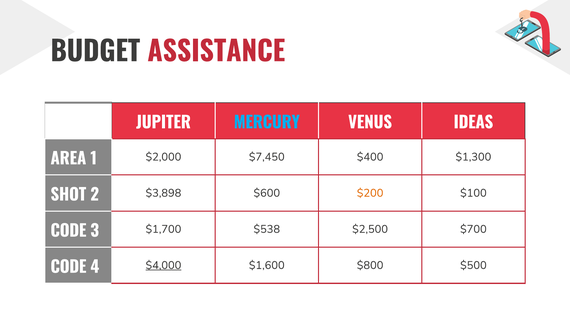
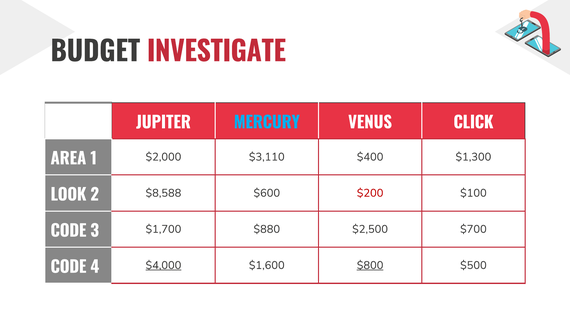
ASSISTANCE: ASSISTANCE -> INVESTIGATE
IDEAS: IDEAS -> CLICK
$7,450: $7,450 -> $3,110
SHOT: SHOT -> LOOK
$3,898: $3,898 -> $8,588
$200 colour: orange -> red
$538: $538 -> $880
$800 underline: none -> present
